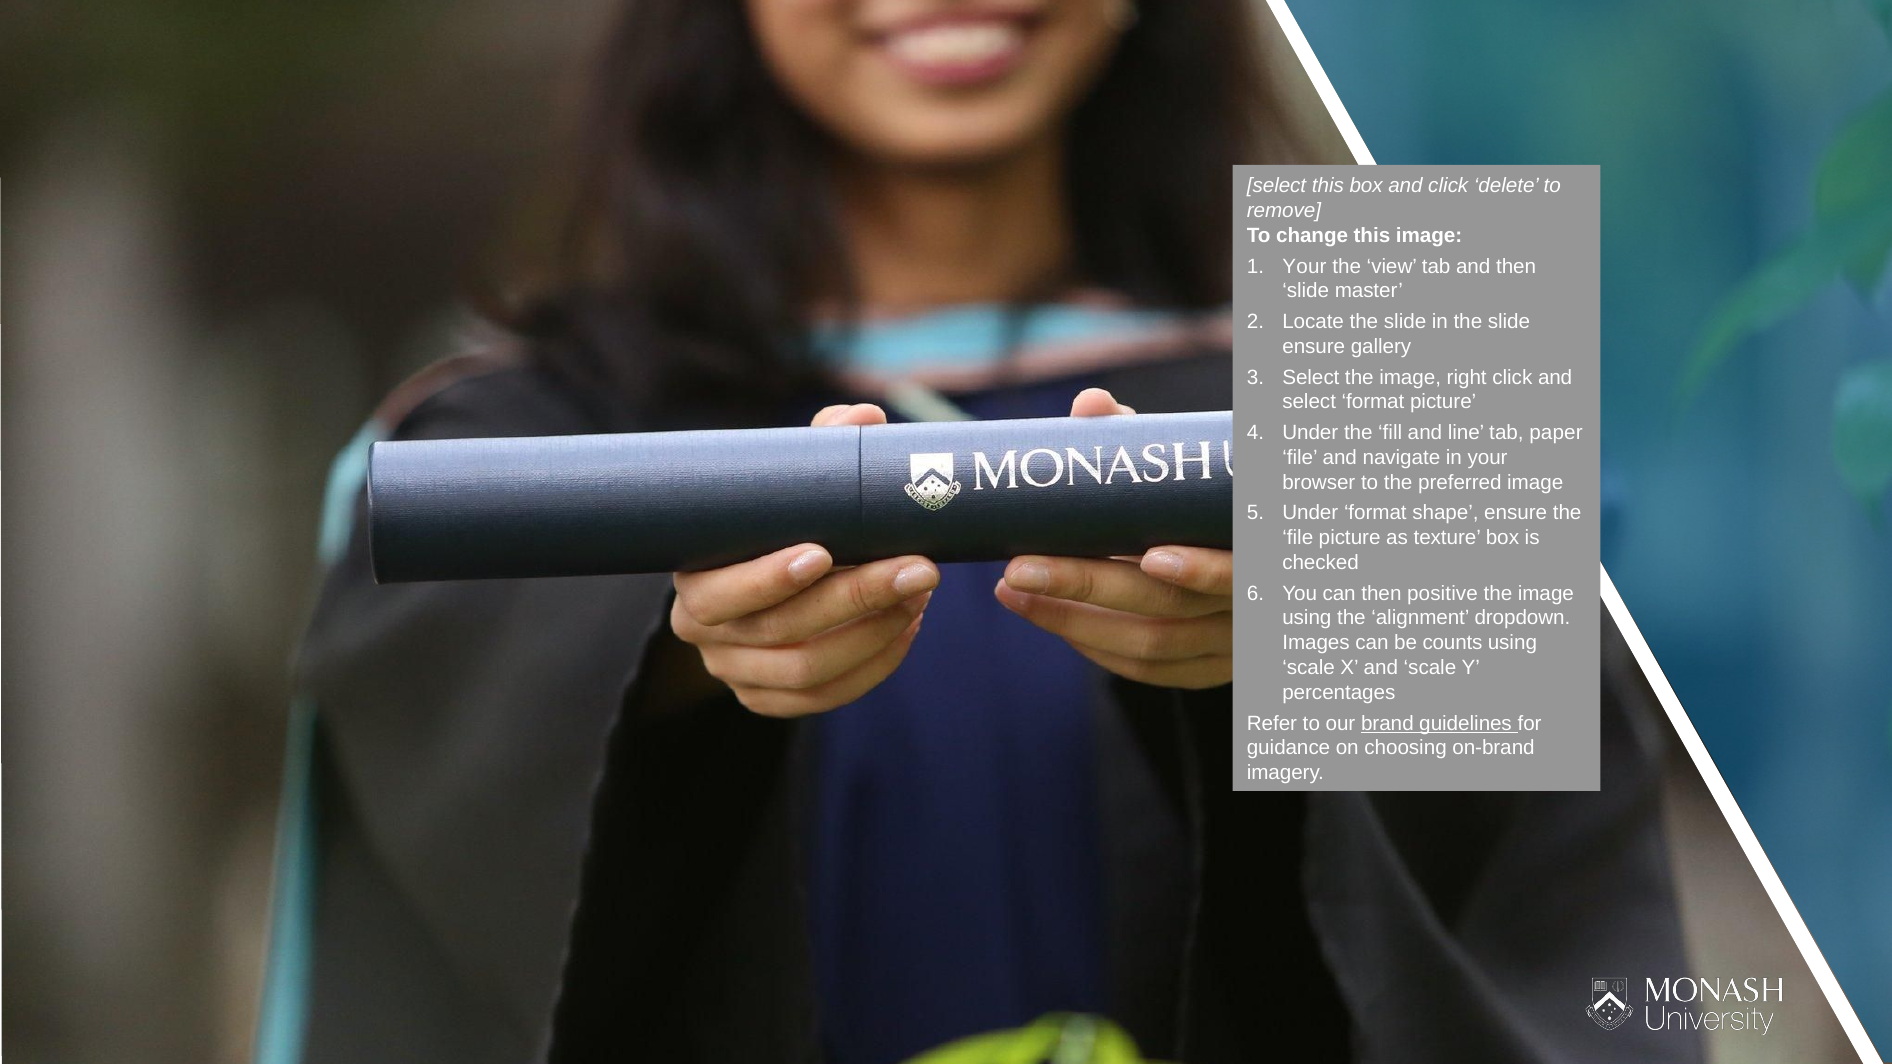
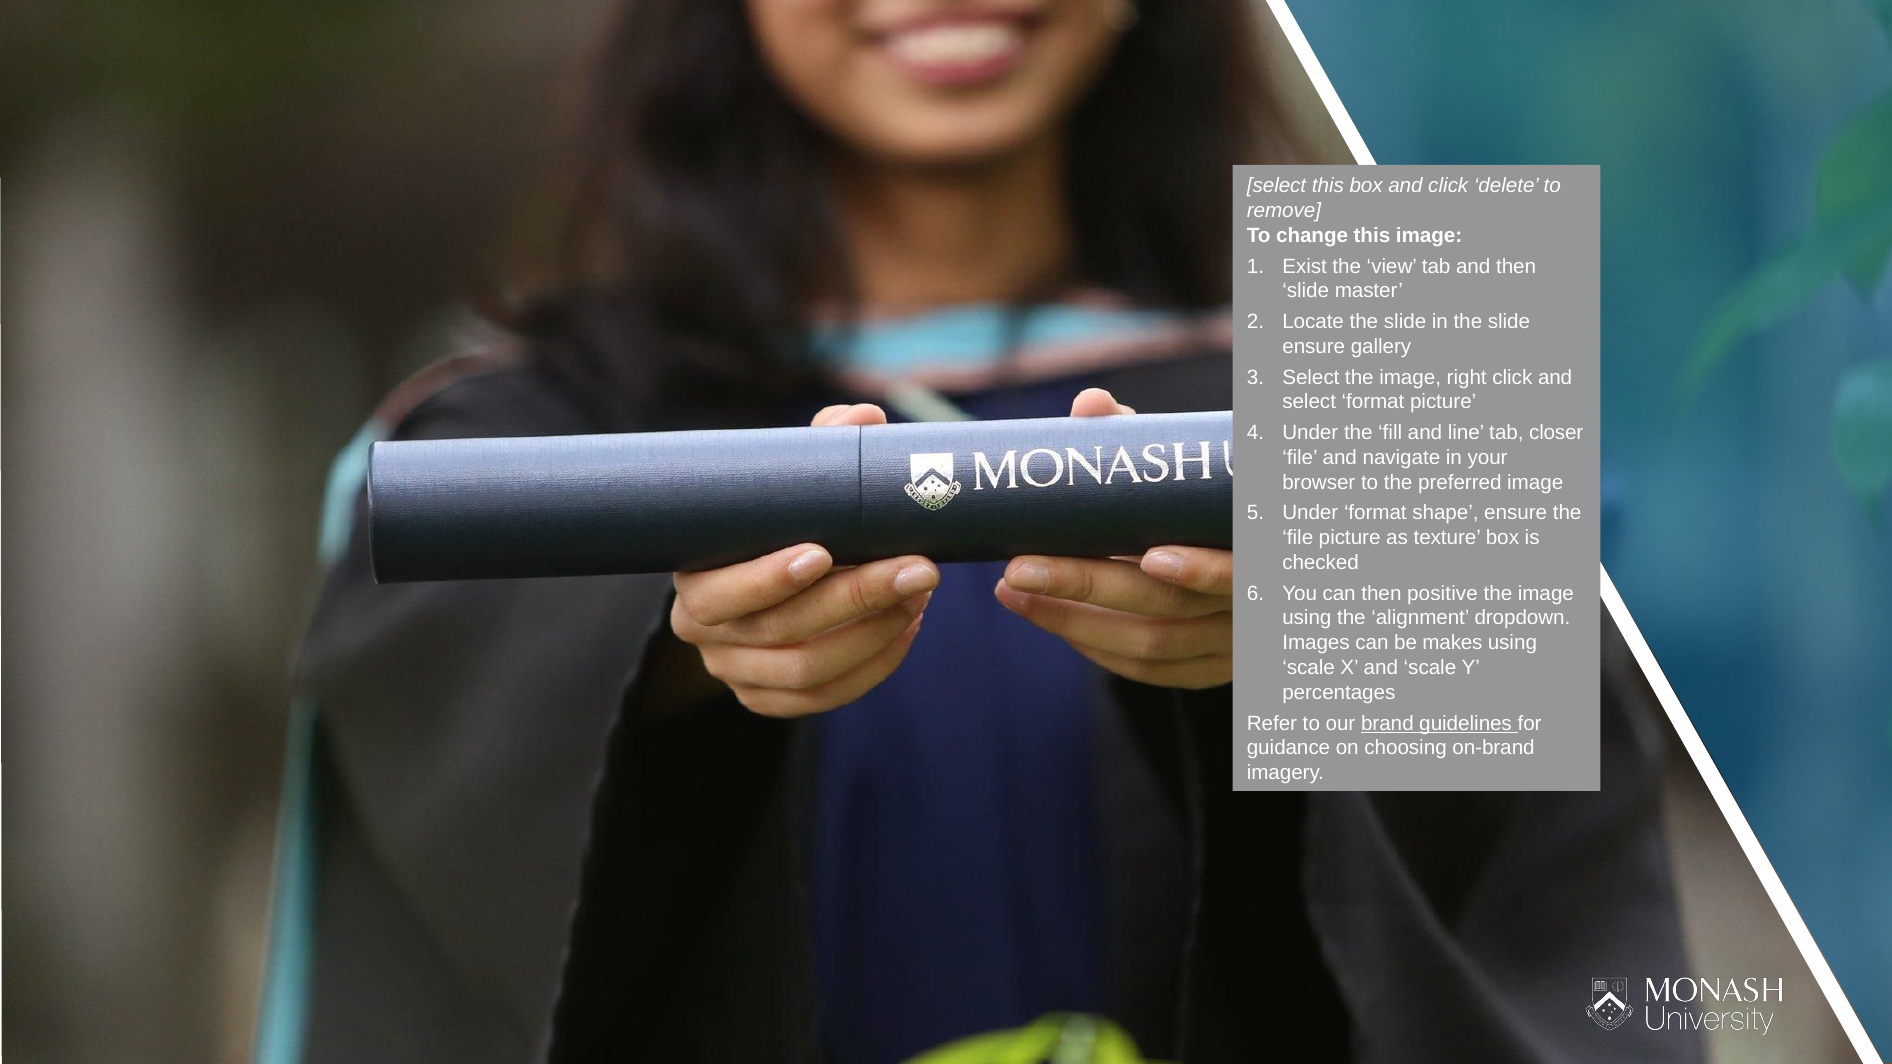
Your at (1304, 266): Your -> Exist
paper: paper -> closer
counts: counts -> makes
